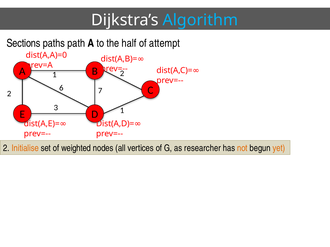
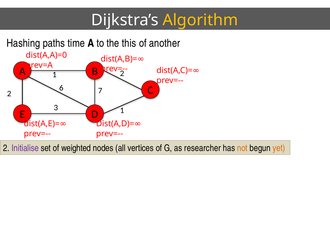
Algorithm colour: light blue -> yellow
Sections: Sections -> Hashing
path: path -> time
half: half -> this
attempt: attempt -> another
Initialise colour: orange -> purple
